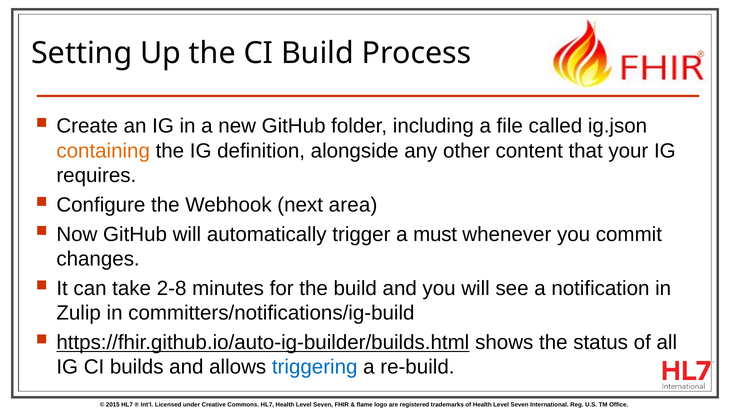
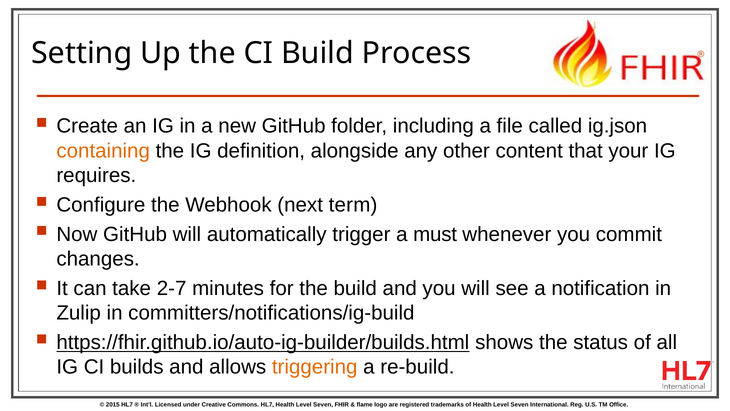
area: area -> term
2-8: 2-8 -> 2-7
triggering colour: blue -> orange
